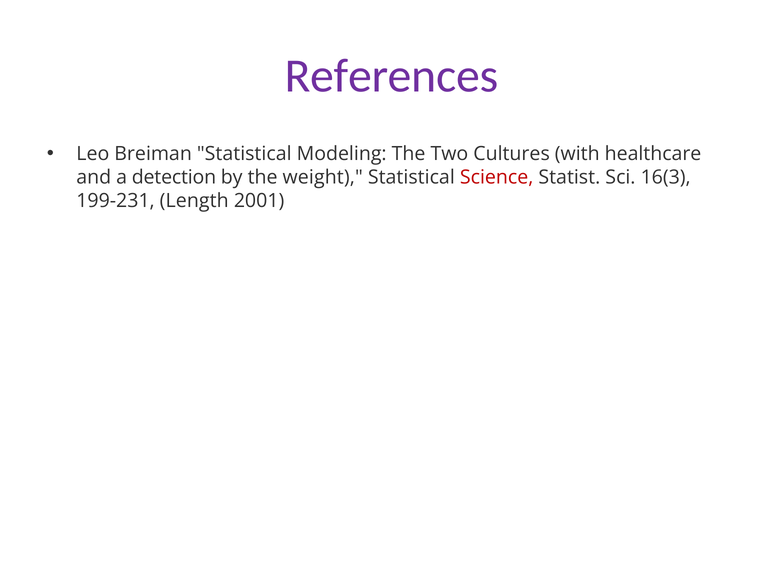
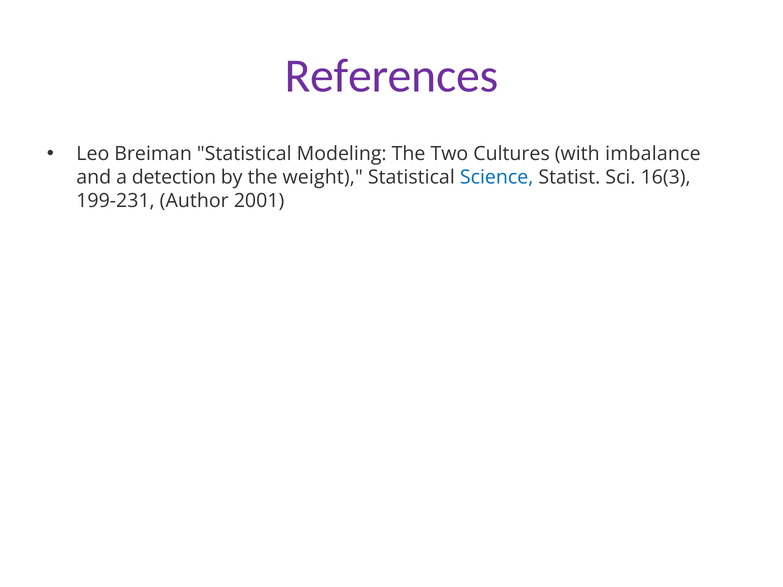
healthcare: healthcare -> imbalance
Science colour: red -> blue
Length: Length -> Author
